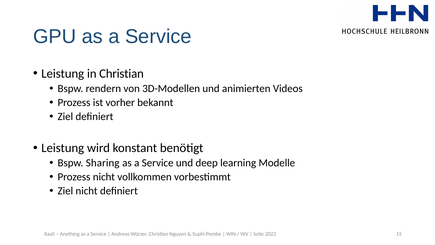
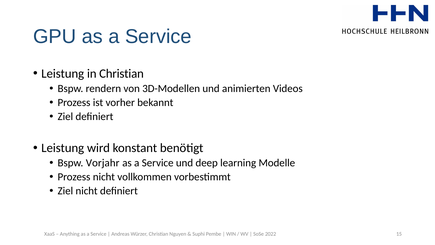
Sharing: Sharing -> Vorjahr
